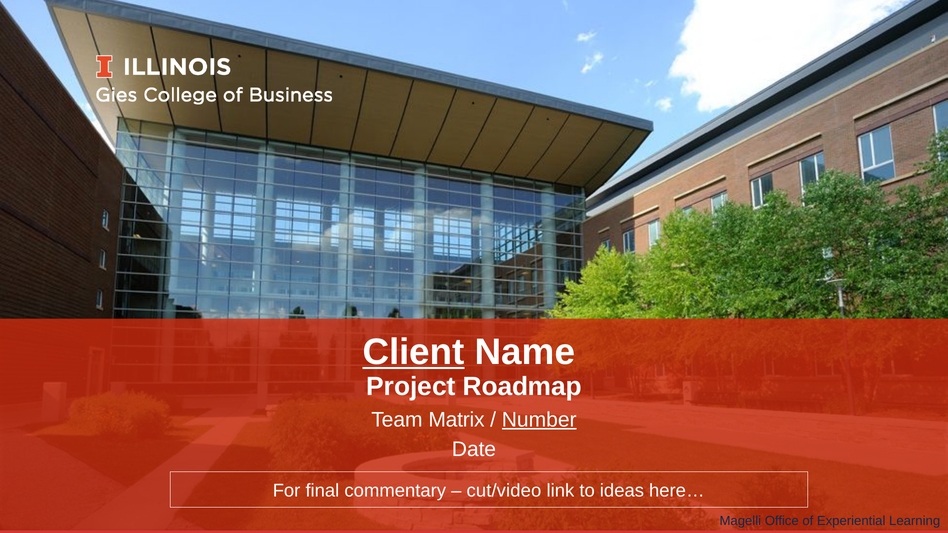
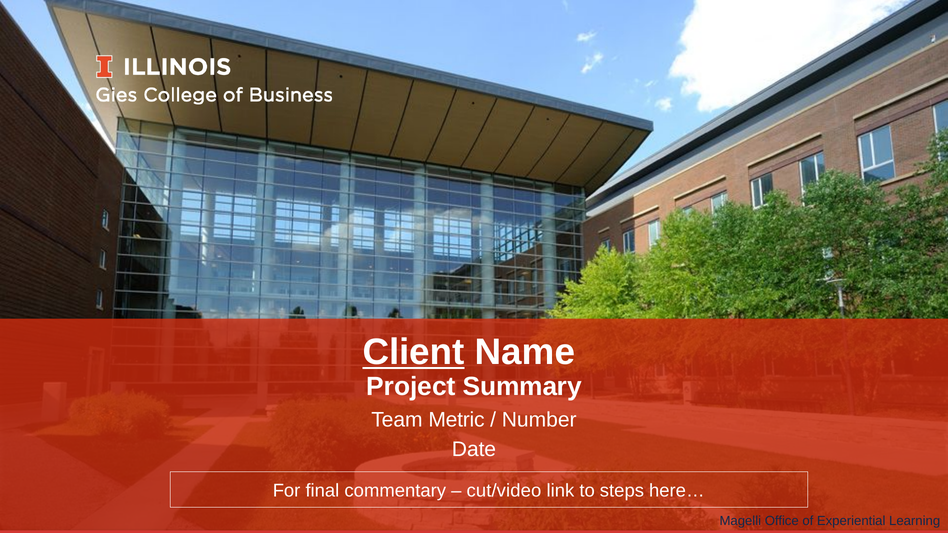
Roadmap: Roadmap -> Summary
Matrix: Matrix -> Metric
Number underline: present -> none
ideas: ideas -> steps
